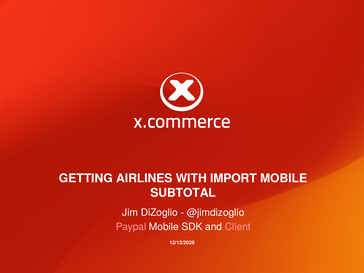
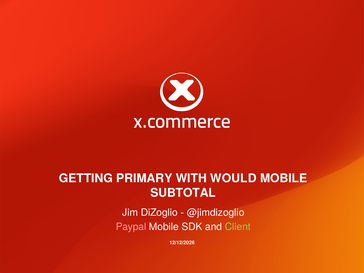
AIRLINES: AIRLINES -> PRIMARY
IMPORT: IMPORT -> WOULD
Client colour: pink -> light green
